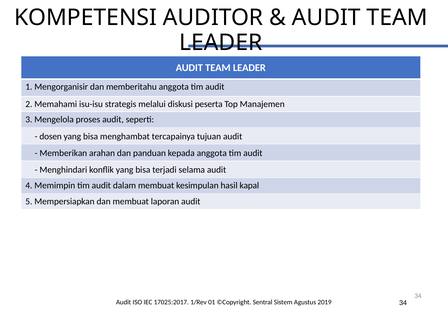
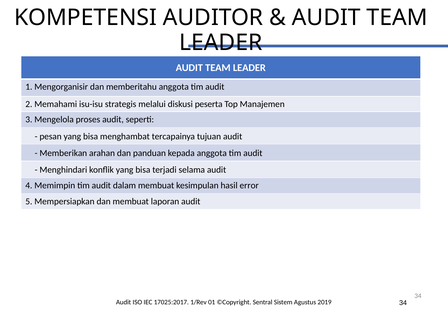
dosen: dosen -> pesan
kapal: kapal -> error
